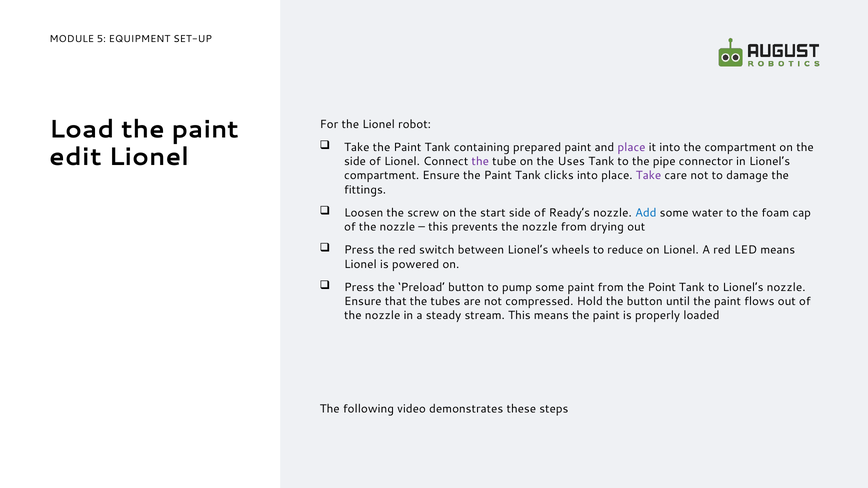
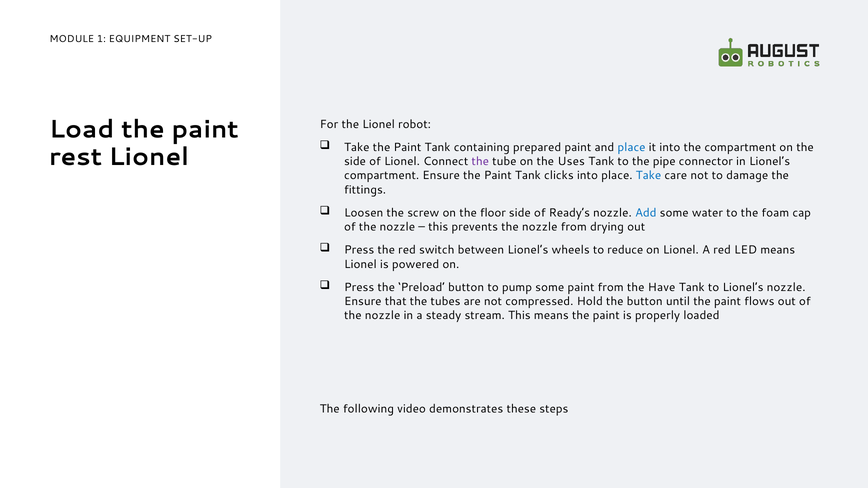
5: 5 -> 1
place at (632, 147) colour: purple -> blue
edit: edit -> rest
Take at (648, 176) colour: purple -> blue
start: start -> floor
Point: Point -> Have
